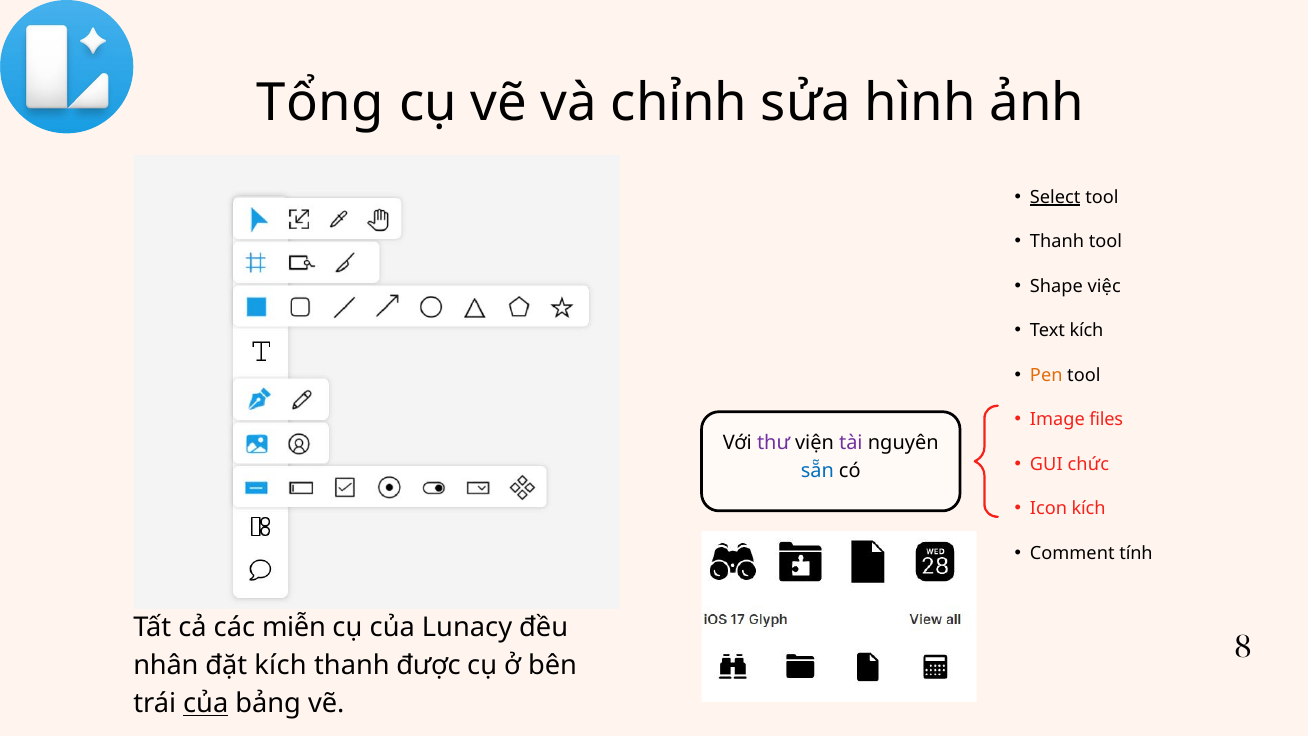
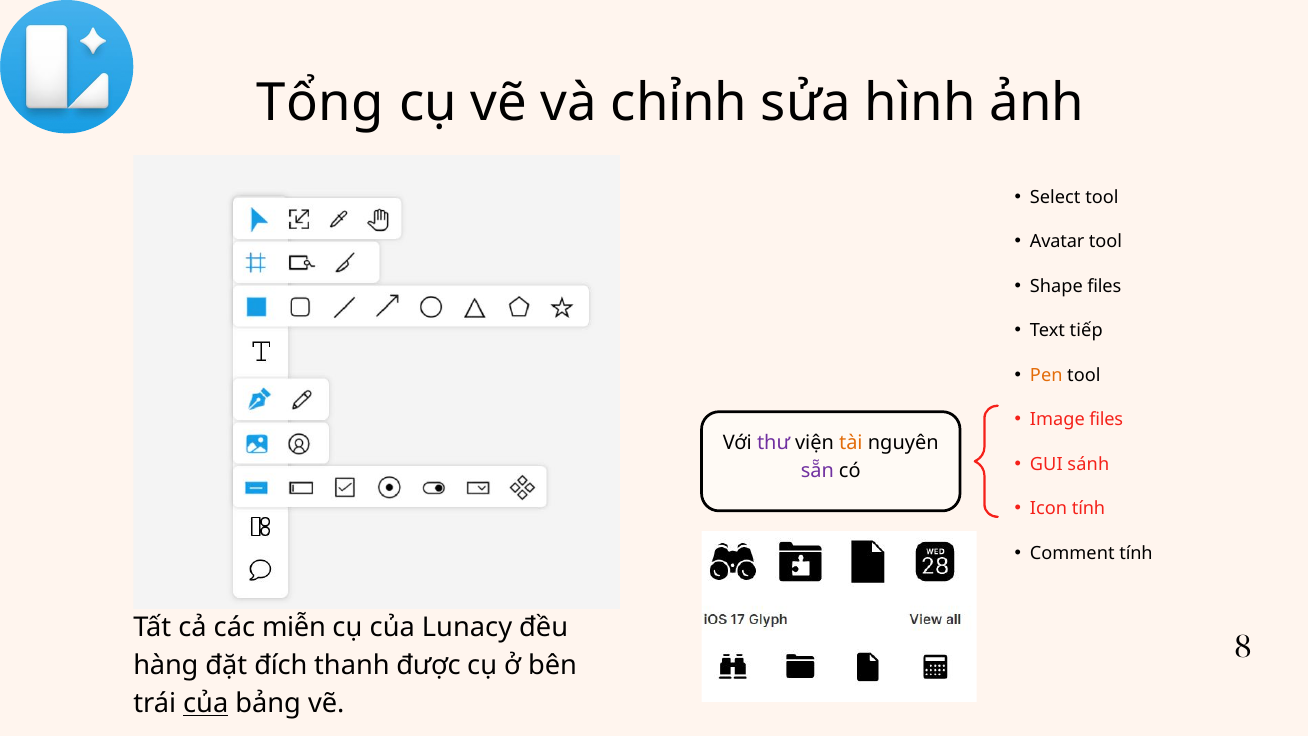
Select underline: present -> none
Thanh at (1057, 242): Thanh -> Avatar
Shape việc: việc -> files
Text kích: kích -> tiếp
tài colour: purple -> orange
chức: chức -> sánh
sẵn colour: blue -> purple
Icon kích: kích -> tính
nhân: nhân -> hàng
đặt kích: kích -> đích
